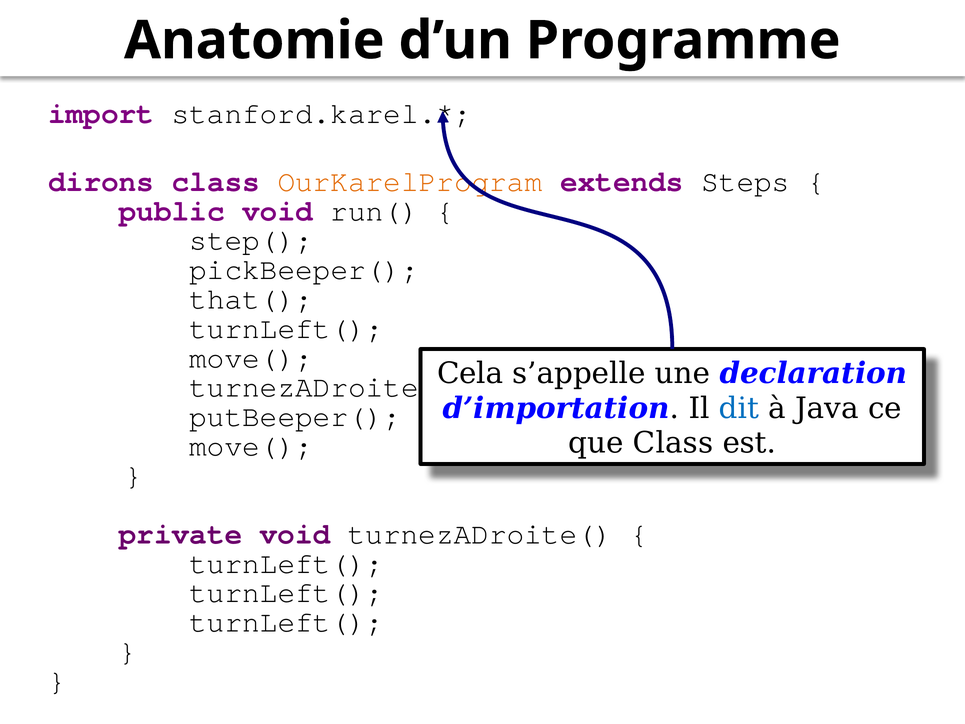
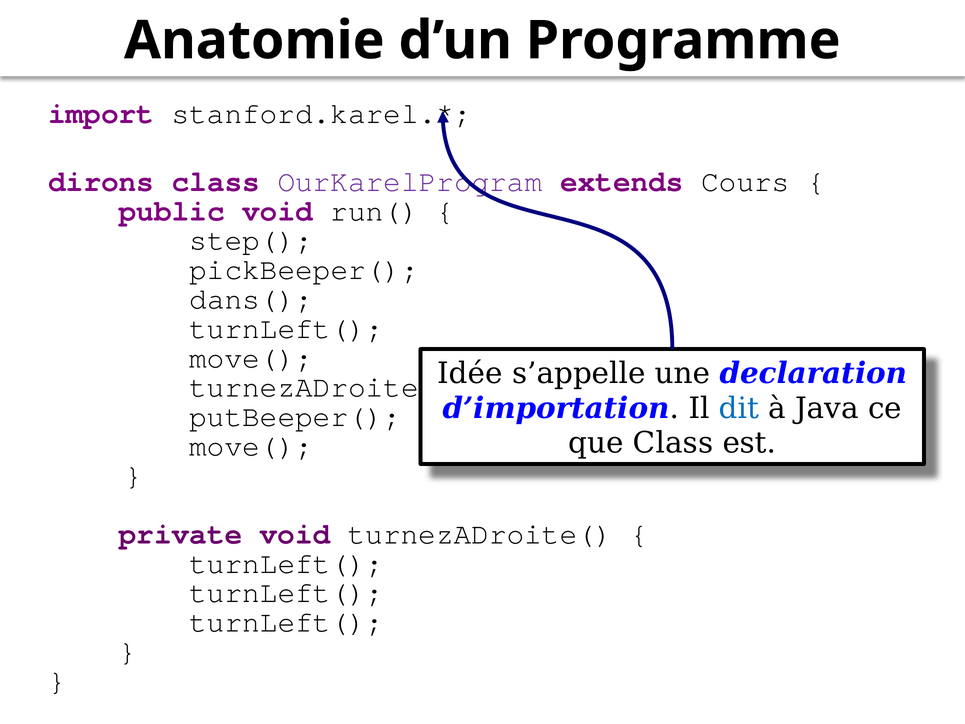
OurKarelProgram colour: orange -> purple
Steps: Steps -> Cours
that(: that( -> dans(
Cela: Cela -> Idée
